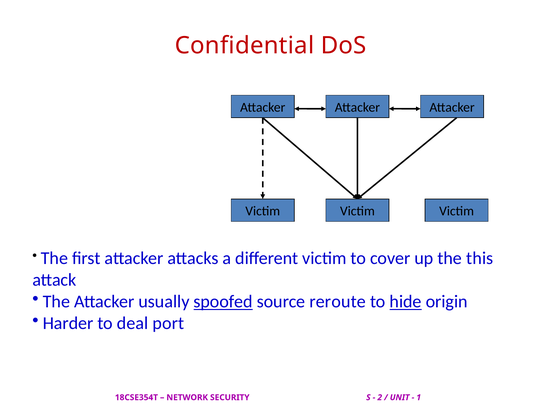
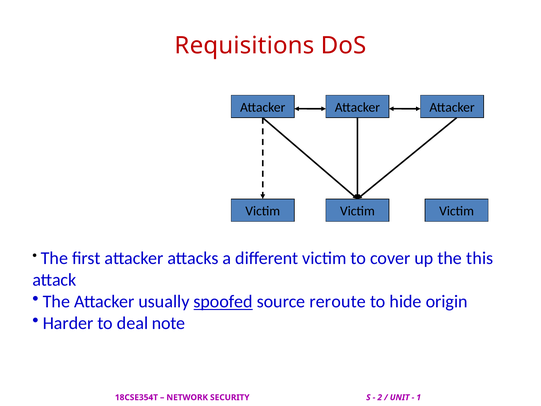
Confidential: Confidential -> Requisitions
hide underline: present -> none
port: port -> note
